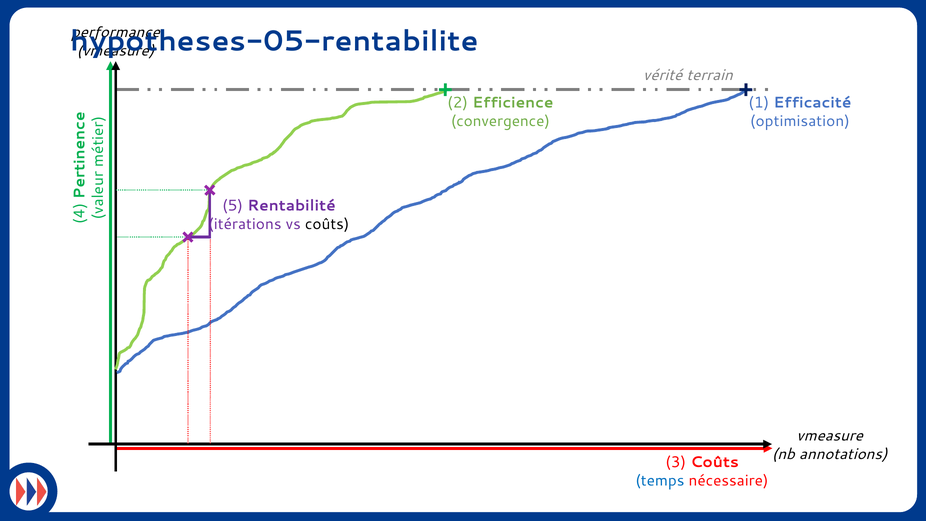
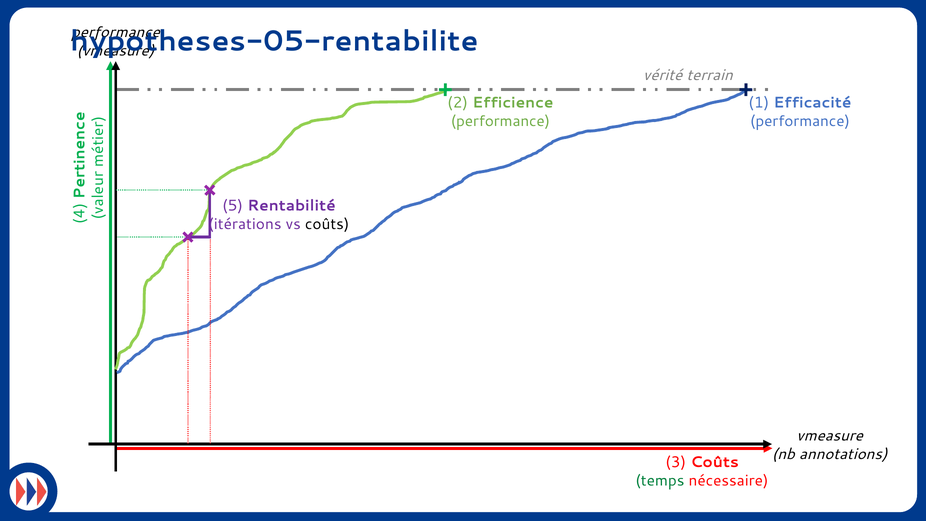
convergence at (500, 121): convergence -> performance
optimisation at (800, 121): optimisation -> performance
temps colour: blue -> green
